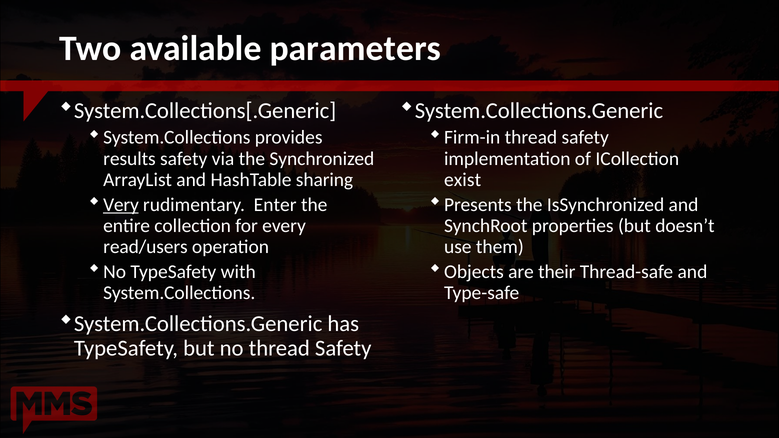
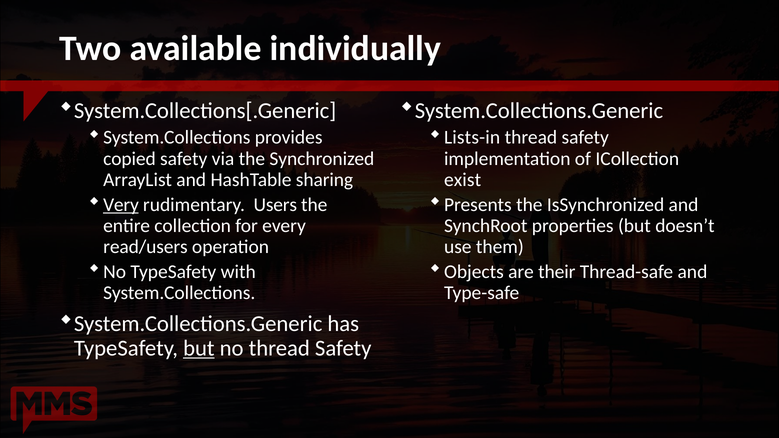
parameters: parameters -> individually
Firm-in: Firm-in -> Lists-in
results: results -> copied
Enter: Enter -> Users
but at (199, 348) underline: none -> present
